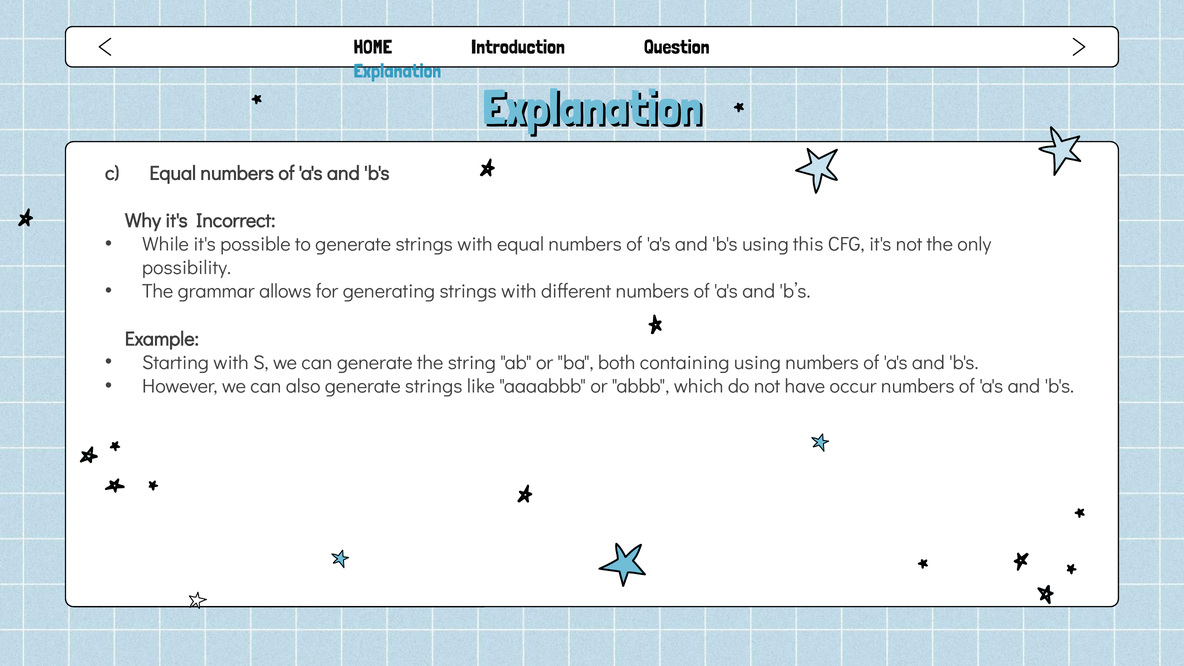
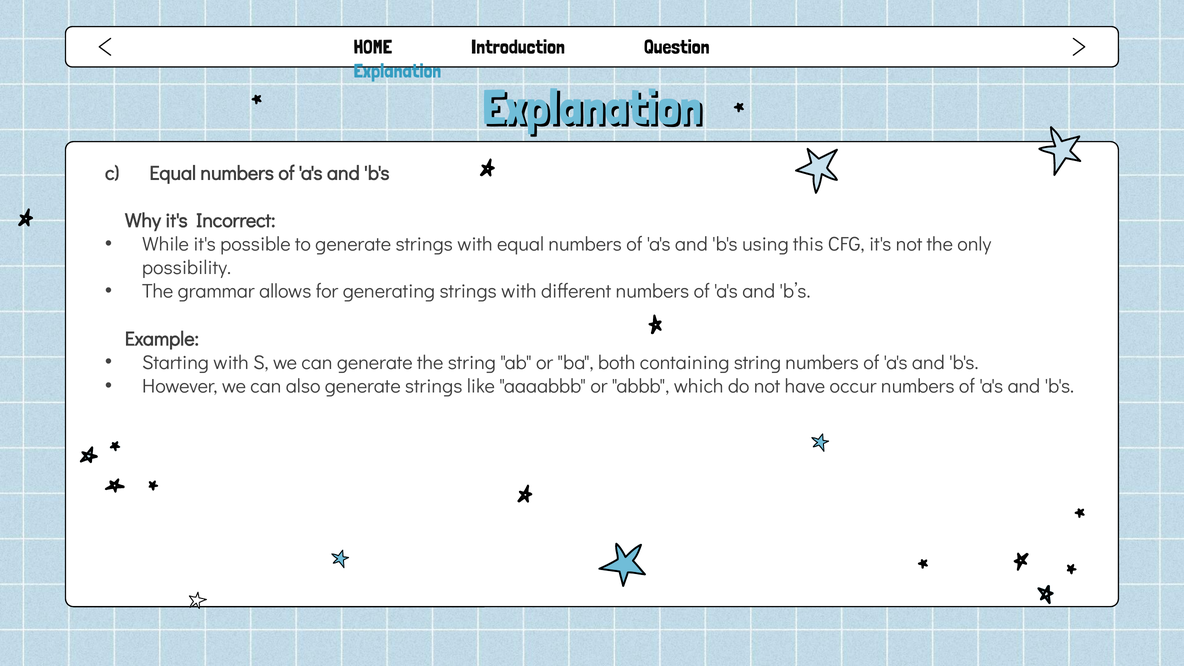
containing using: using -> string
